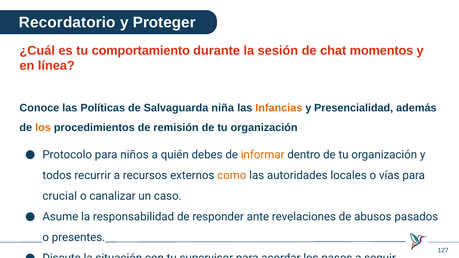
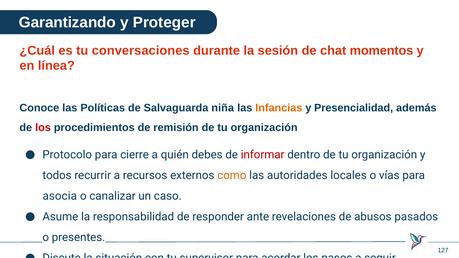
Recordatorio: Recordatorio -> Garantizando
comportamiento: comportamiento -> conversaciones
los at (43, 128) colour: orange -> red
niños: niños -> cierre
informar colour: orange -> red
crucial: crucial -> asocia
